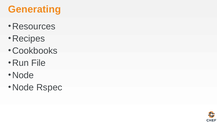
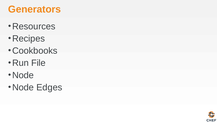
Generating: Generating -> Generators
Rspec: Rspec -> Edges
